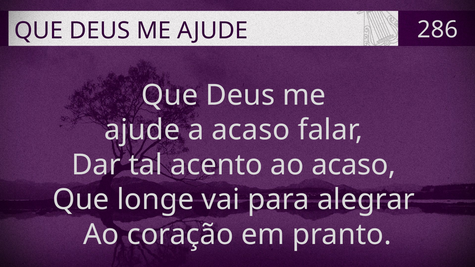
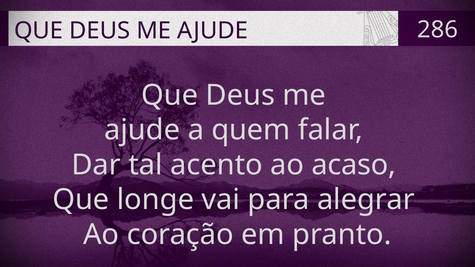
a acaso: acaso -> quem
